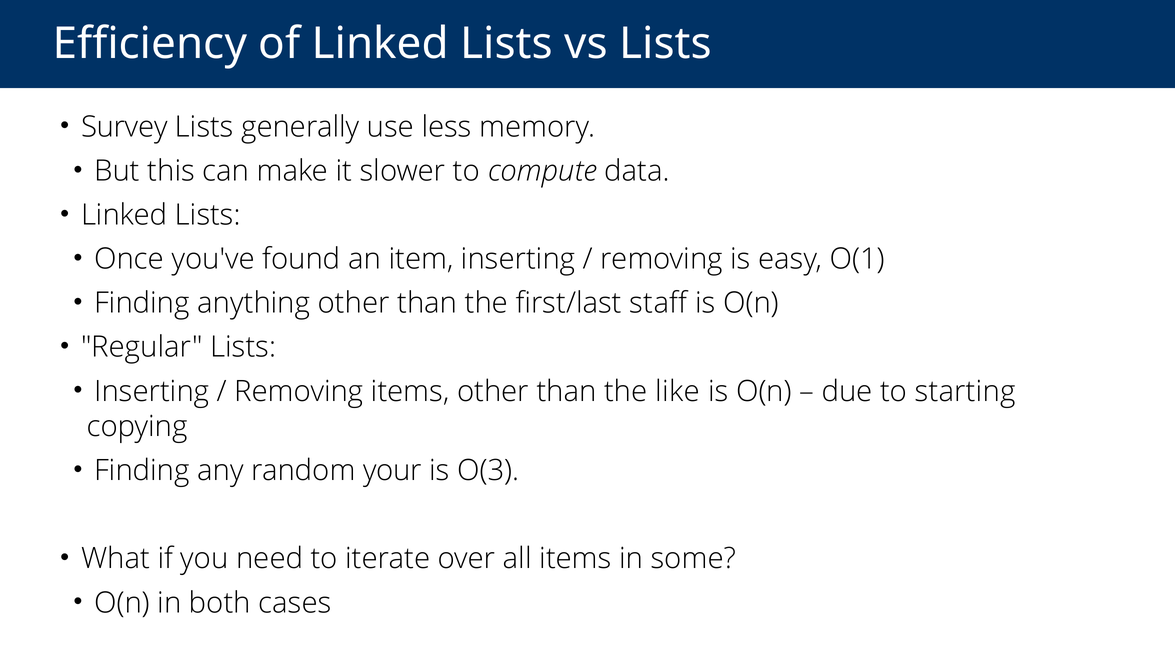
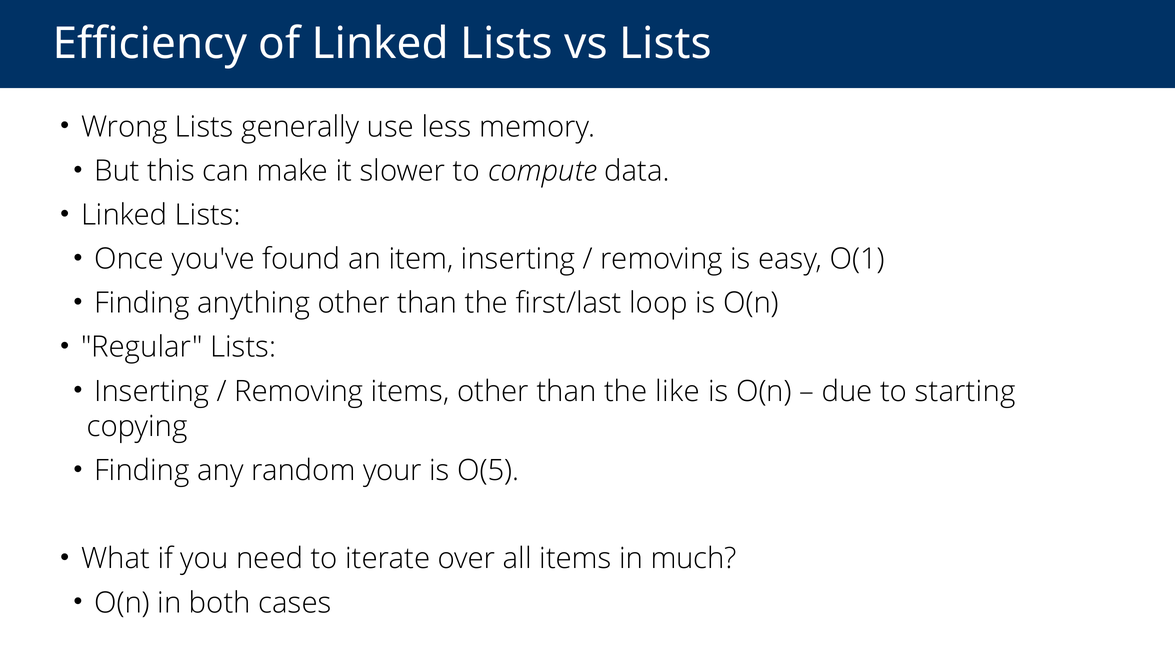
Survey: Survey -> Wrong
staff: staff -> loop
O(3: O(3 -> O(5
some: some -> much
